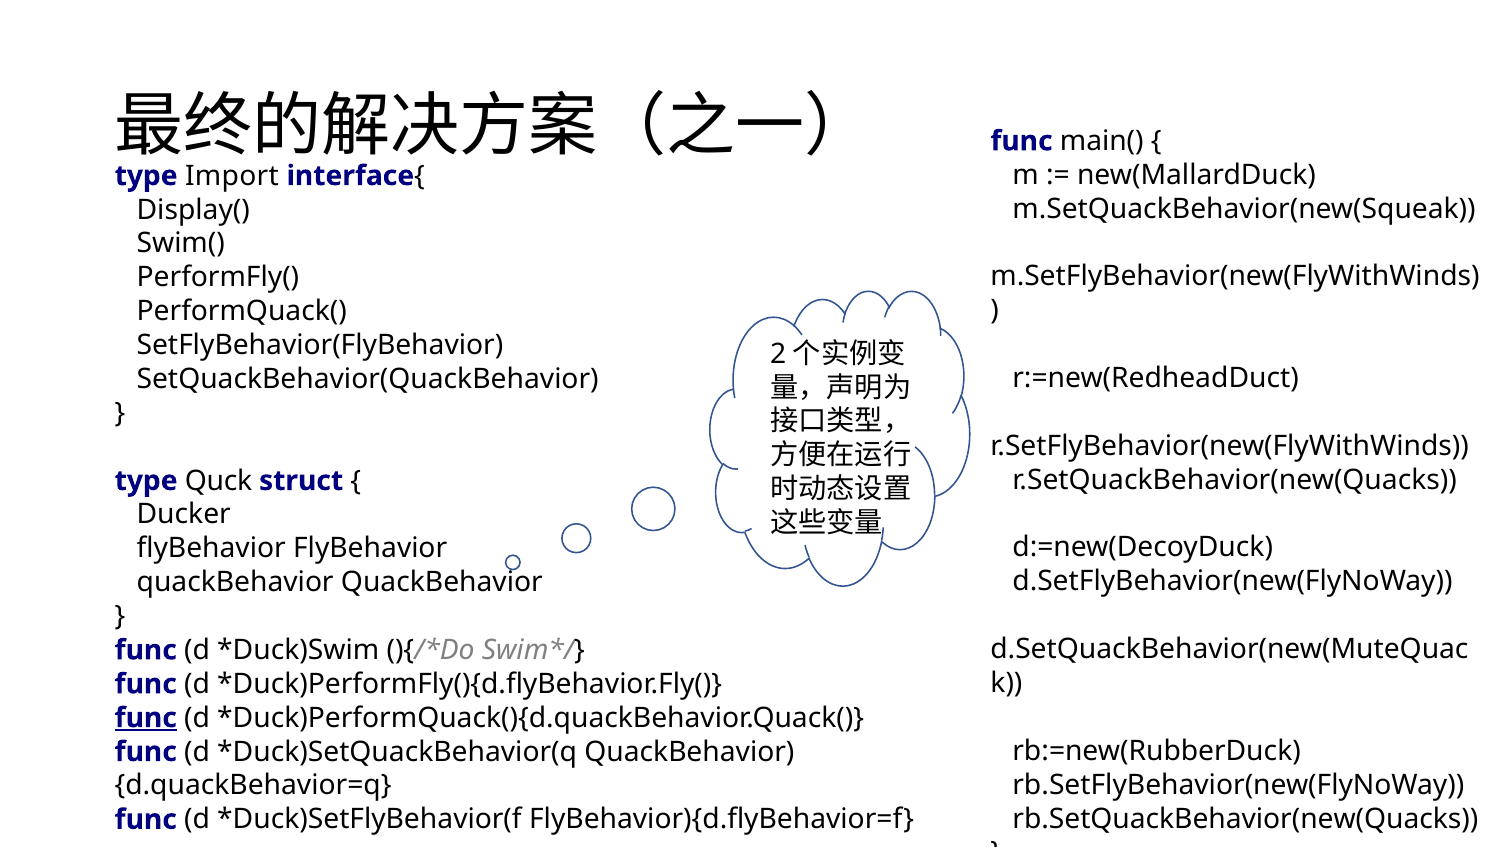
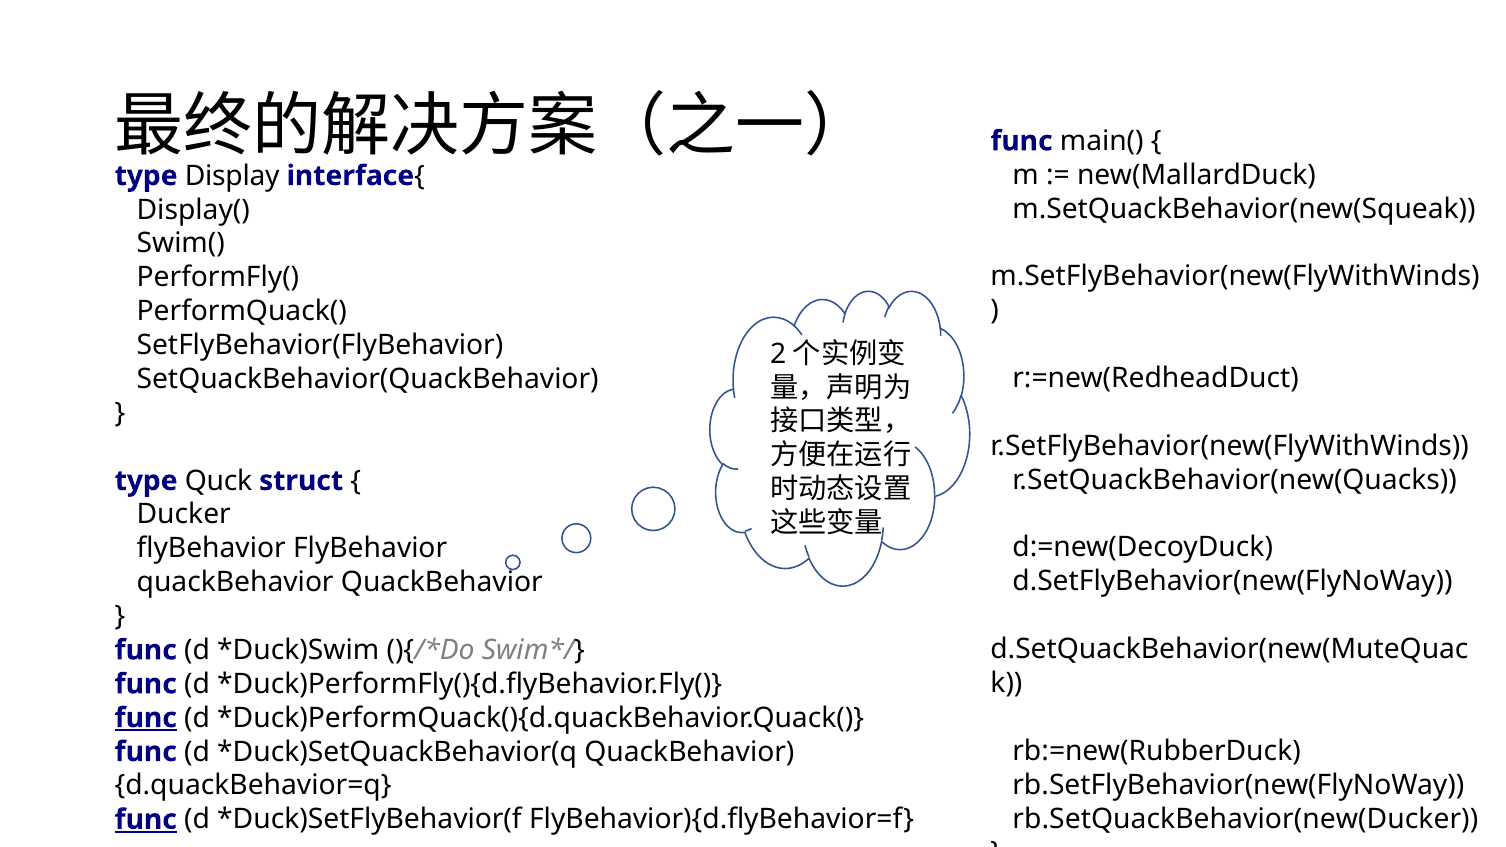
Import: Import -> Display
rb.SetQuackBehavior(new(Quacks: rb.SetQuackBehavior(new(Quacks -> rb.SetQuackBehavior(new(Ducker
func at (146, 820) underline: none -> present
